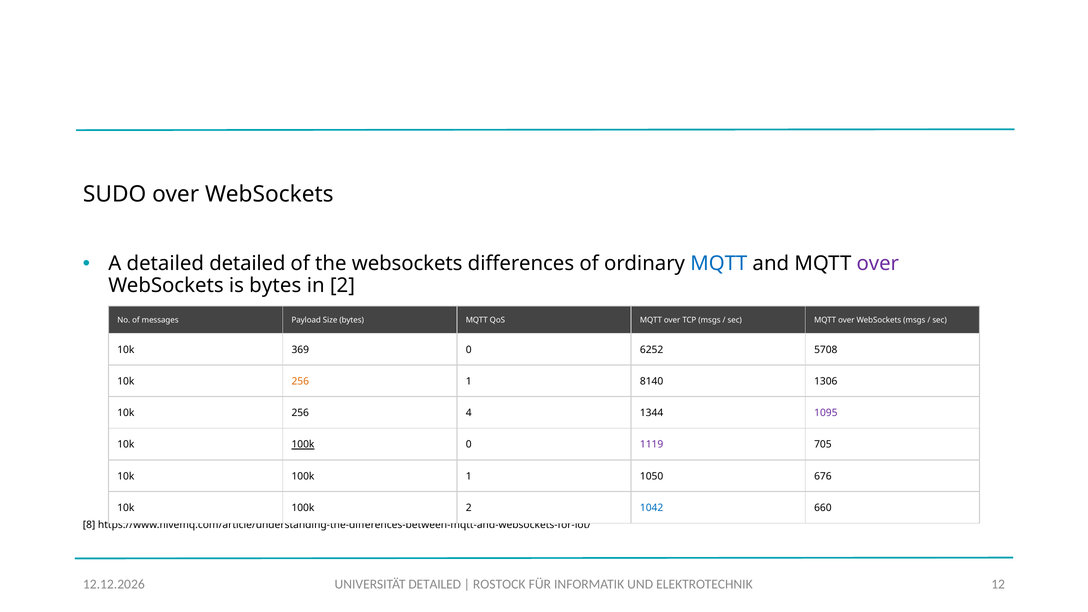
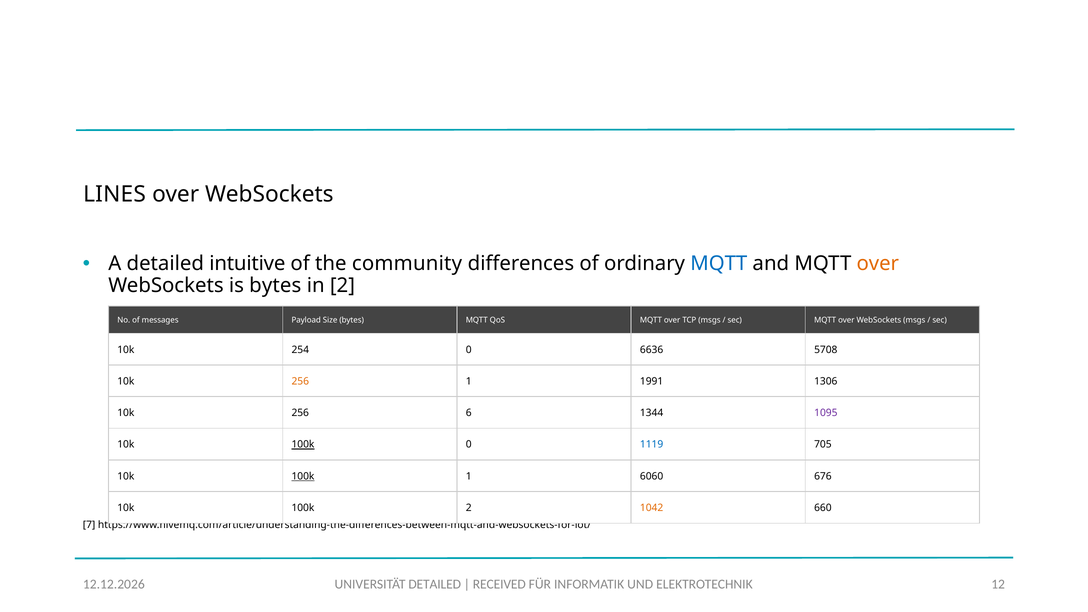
SUDO: SUDO -> LINES
detailed detailed: detailed -> intuitive
the websockets: websockets -> community
over at (878, 264) colour: purple -> orange
369: 369 -> 254
6252: 6252 -> 6636
8140: 8140 -> 1991
4: 4 -> 6
1119 colour: purple -> blue
100k at (303, 476) underline: none -> present
1050: 1050 -> 6060
1042 colour: blue -> orange
8: 8 -> 7
ROSTOCK: ROSTOCK -> RECEIVED
